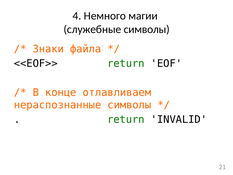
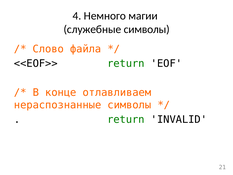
Знаки: Знаки -> Слово
